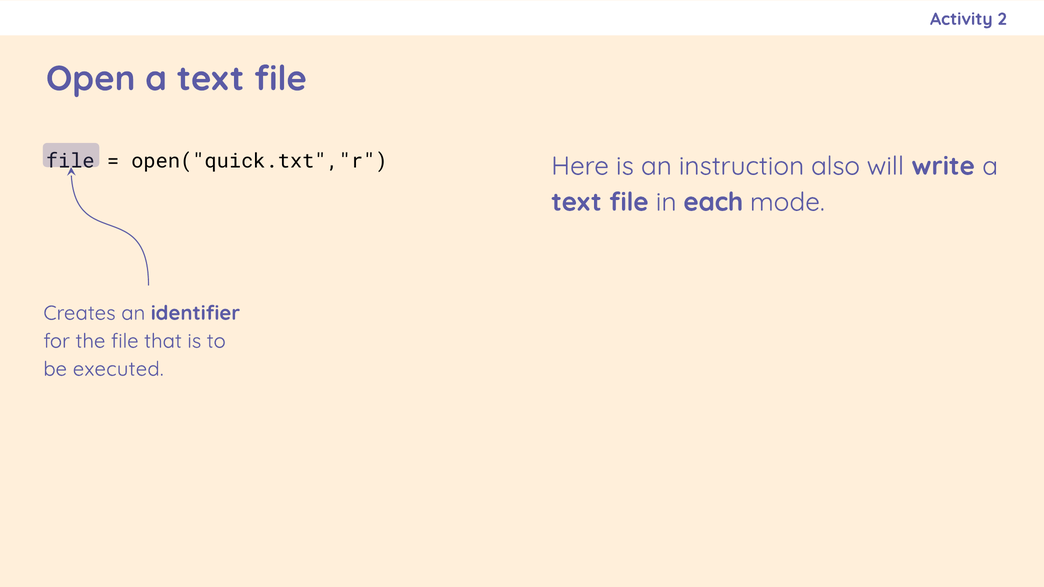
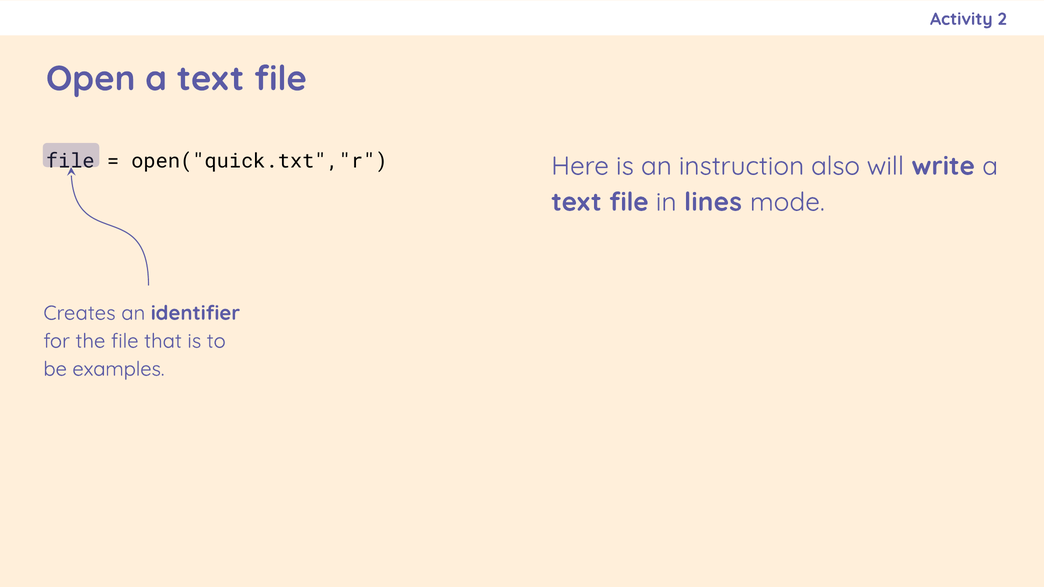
each: each -> lines
executed: executed -> examples
